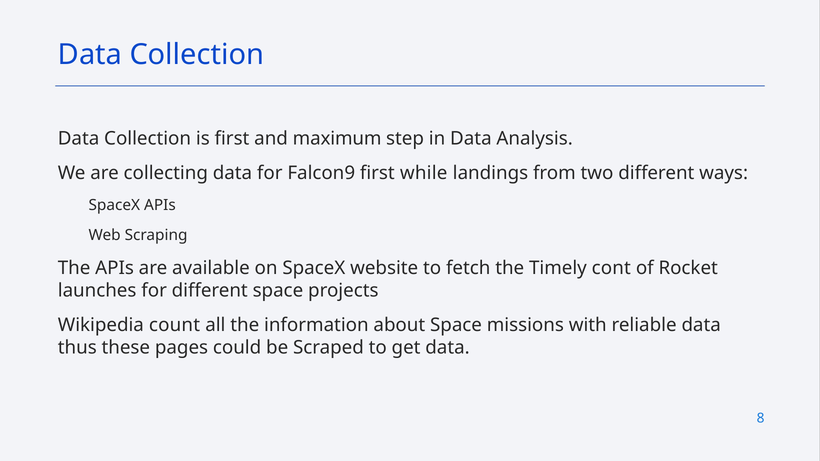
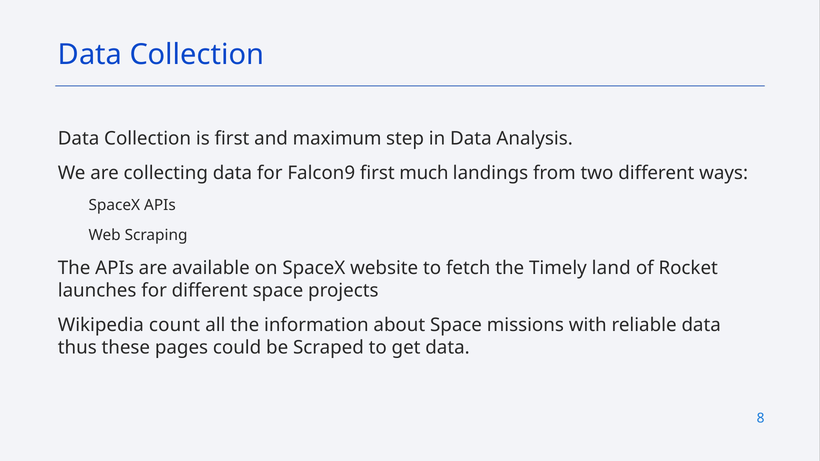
while: while -> much
cont: cont -> land
